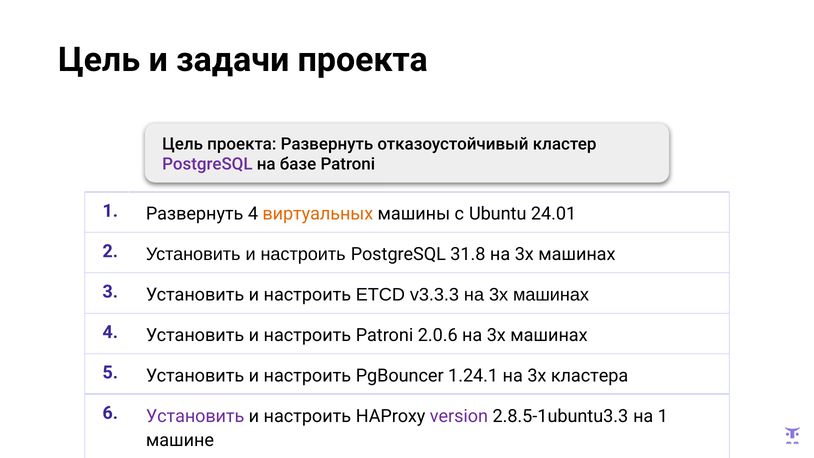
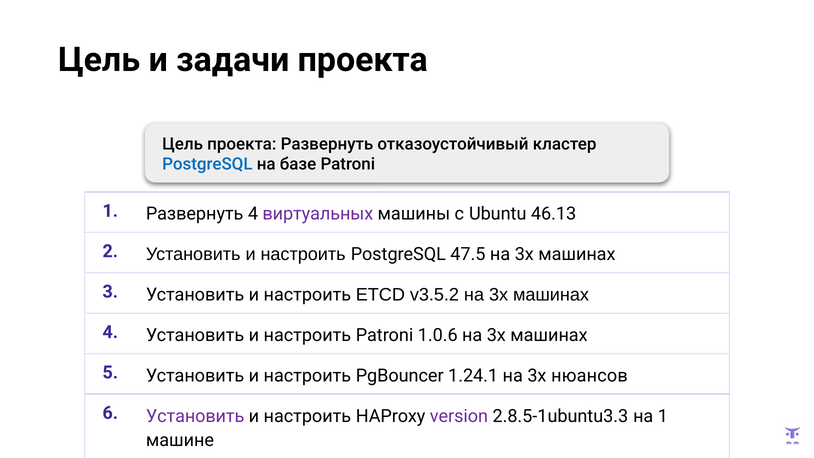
PostgreSQL at (207, 164) colour: purple -> blue
виртуальных colour: orange -> purple
24.01: 24.01 -> 46.13
31.8: 31.8 -> 47.5
v3.3.3: v3.3.3 -> v3.5.2
2.0.6: 2.0.6 -> 1.0.6
кластера: кластера -> нюансов
